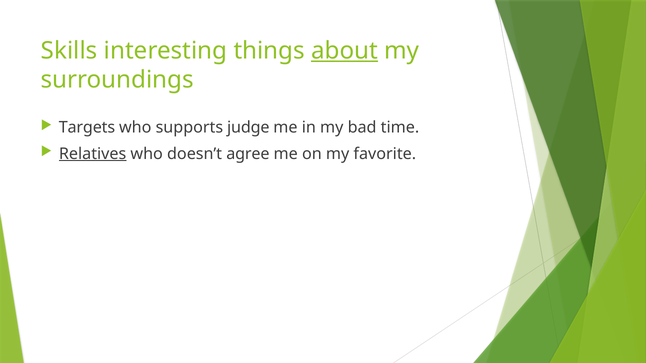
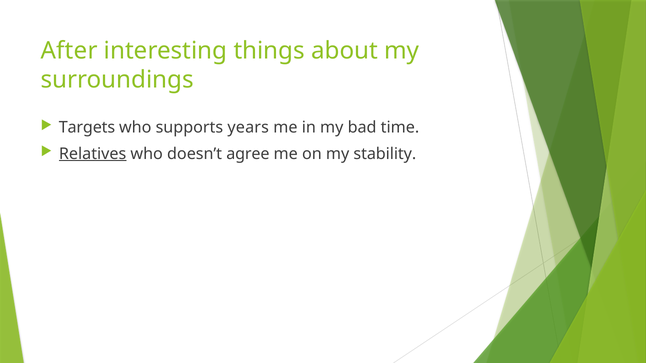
Skills: Skills -> After
about underline: present -> none
judge: judge -> years
favorite: favorite -> stability
